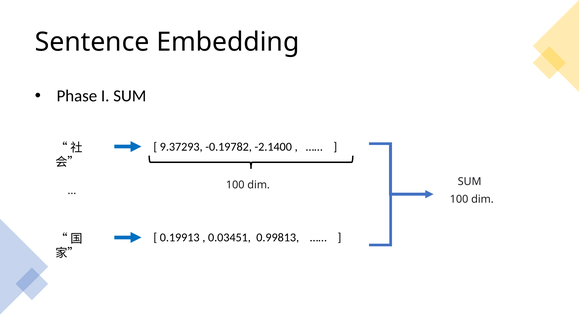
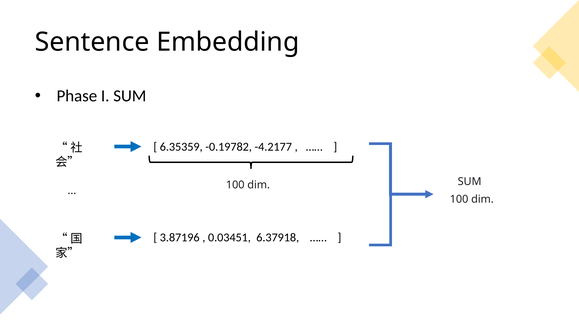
9.37293: 9.37293 -> 6.35359
-2.1400: -2.1400 -> -4.2177
0.19913: 0.19913 -> 3.87196
0.99813: 0.99813 -> 6.37918
